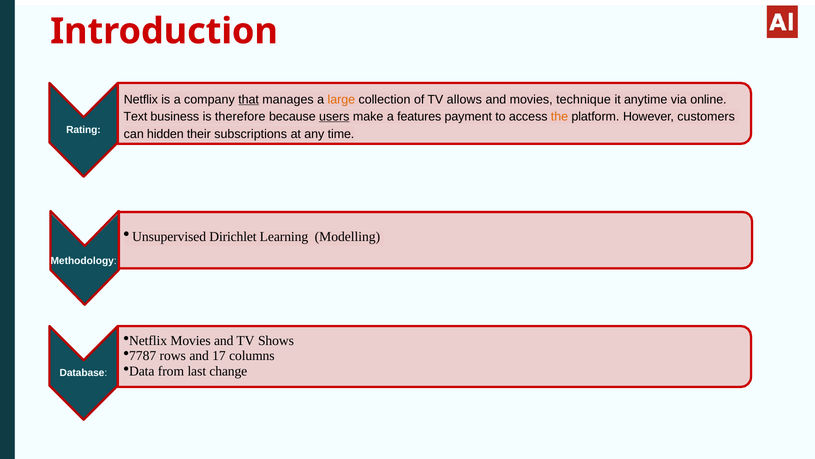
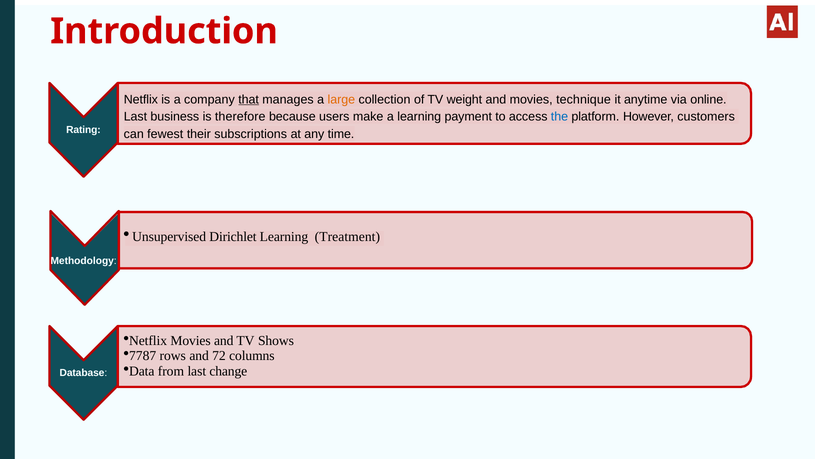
allows: allows -> weight
Text at (135, 116): Text -> Last
users underline: present -> none
a features: features -> learning
the colour: orange -> blue
hidden: hidden -> fewest
Modelling: Modelling -> Treatment
17: 17 -> 72
